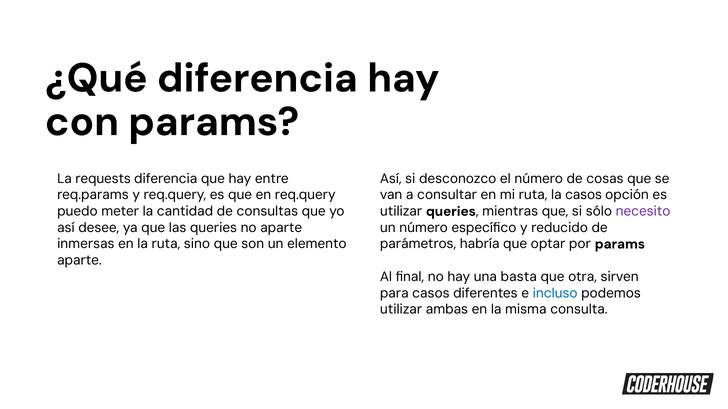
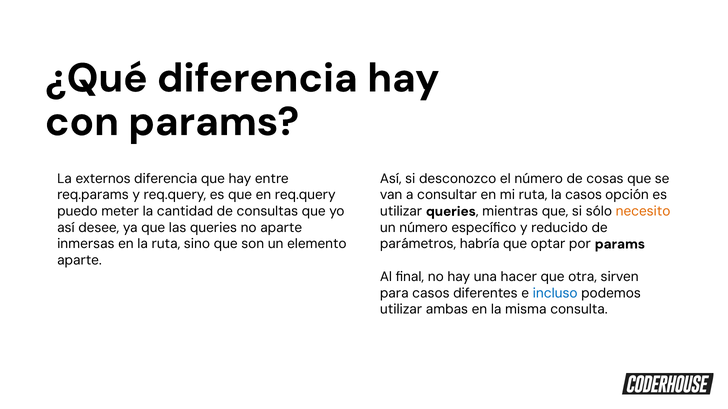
requests: requests -> externos
necesito colour: purple -> orange
basta: basta -> hacer
